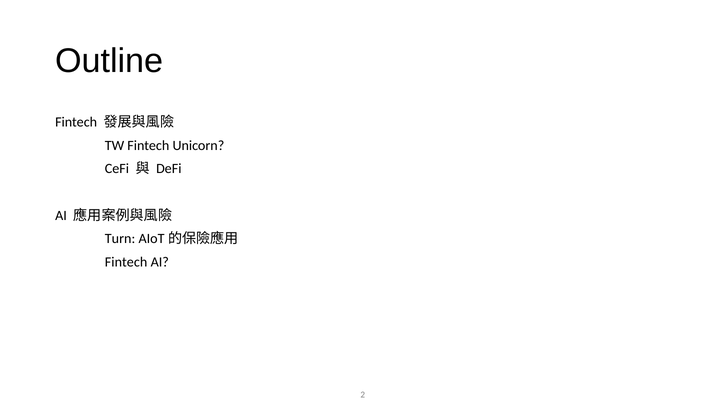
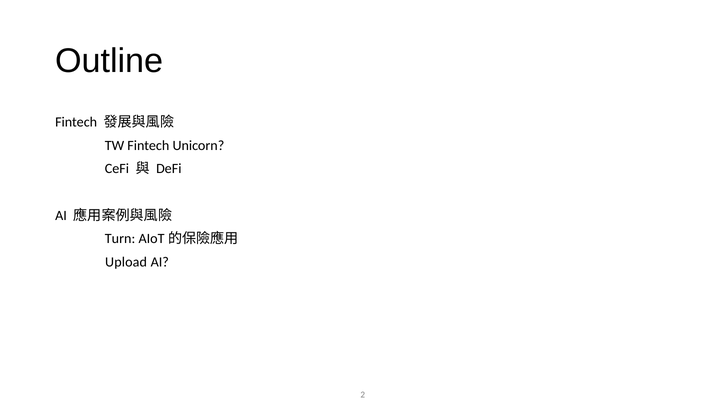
Fintech at (126, 261): Fintech -> Upload
